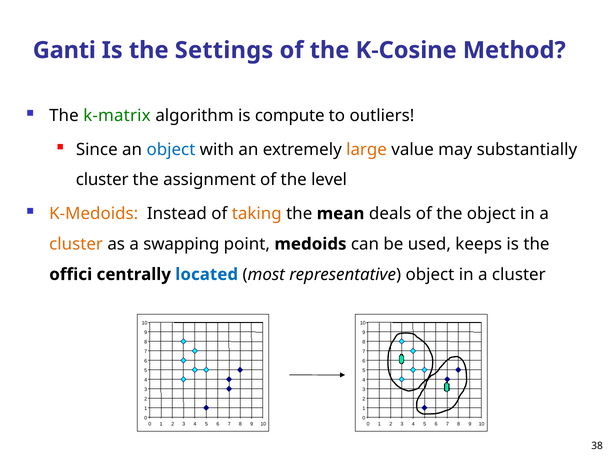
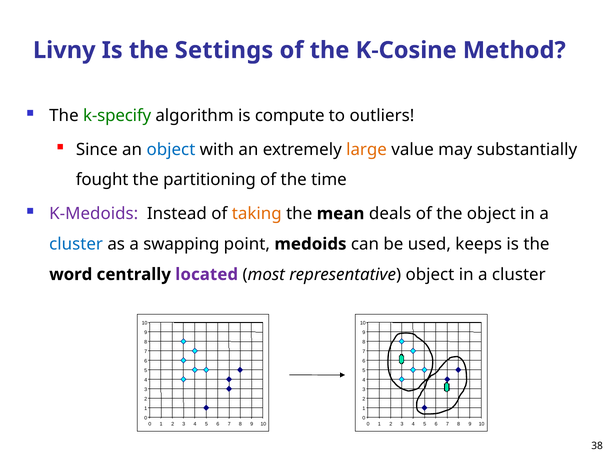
Ganti: Ganti -> Livny
k-matrix: k-matrix -> k-specify
cluster at (102, 180): cluster -> fought
assignment: assignment -> partitioning
level: level -> time
K-Medoids colour: orange -> purple
cluster at (76, 244) colour: orange -> blue
offici: offici -> word
located colour: blue -> purple
